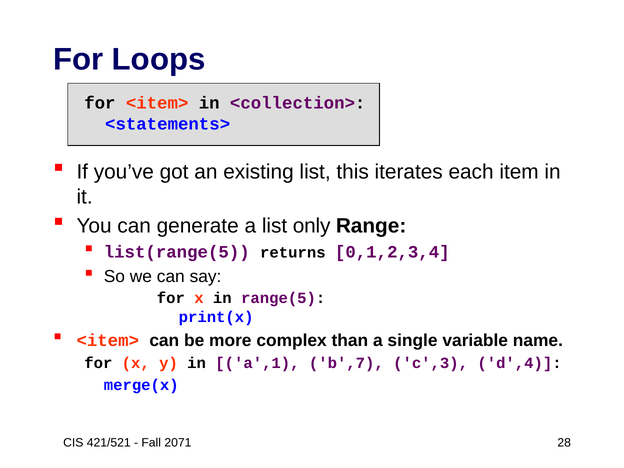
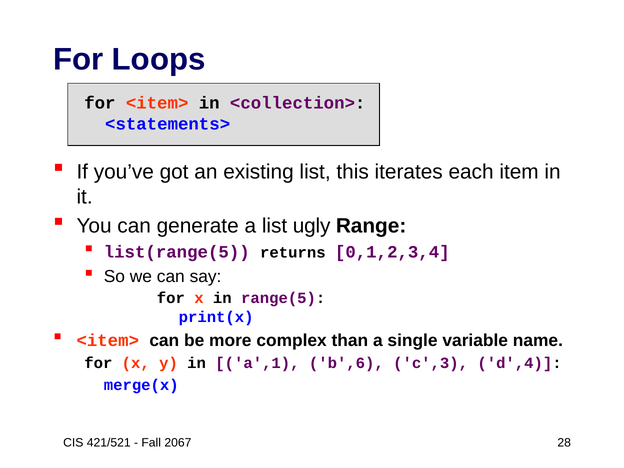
only: only -> ugly
b',7: b',7 -> b',6
2071: 2071 -> 2067
